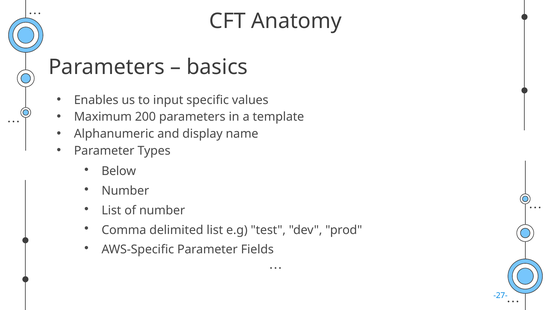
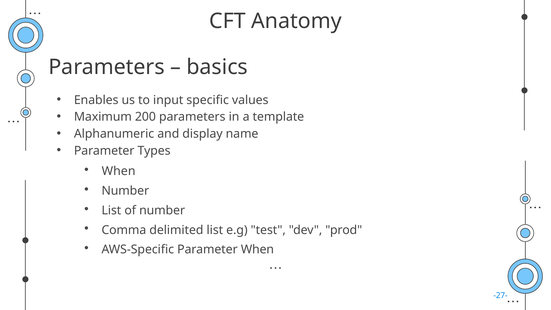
Below at (119, 171): Below -> When
Parameter Fields: Fields -> When
